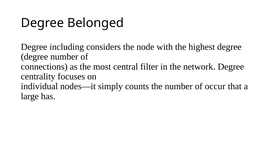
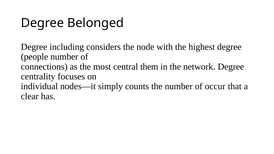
degree at (34, 57): degree -> people
filter: filter -> them
large: large -> clear
